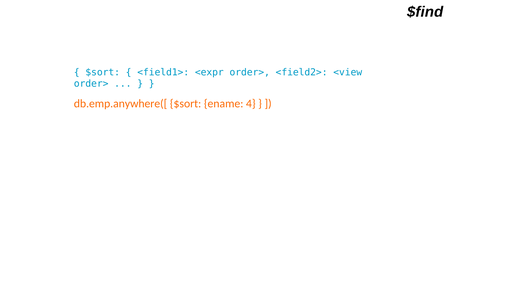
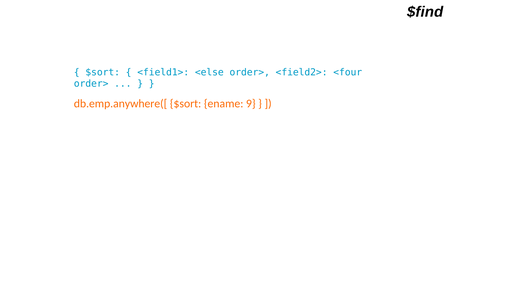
<expr: <expr -> <else
<view: <view -> <four
4: 4 -> 9
